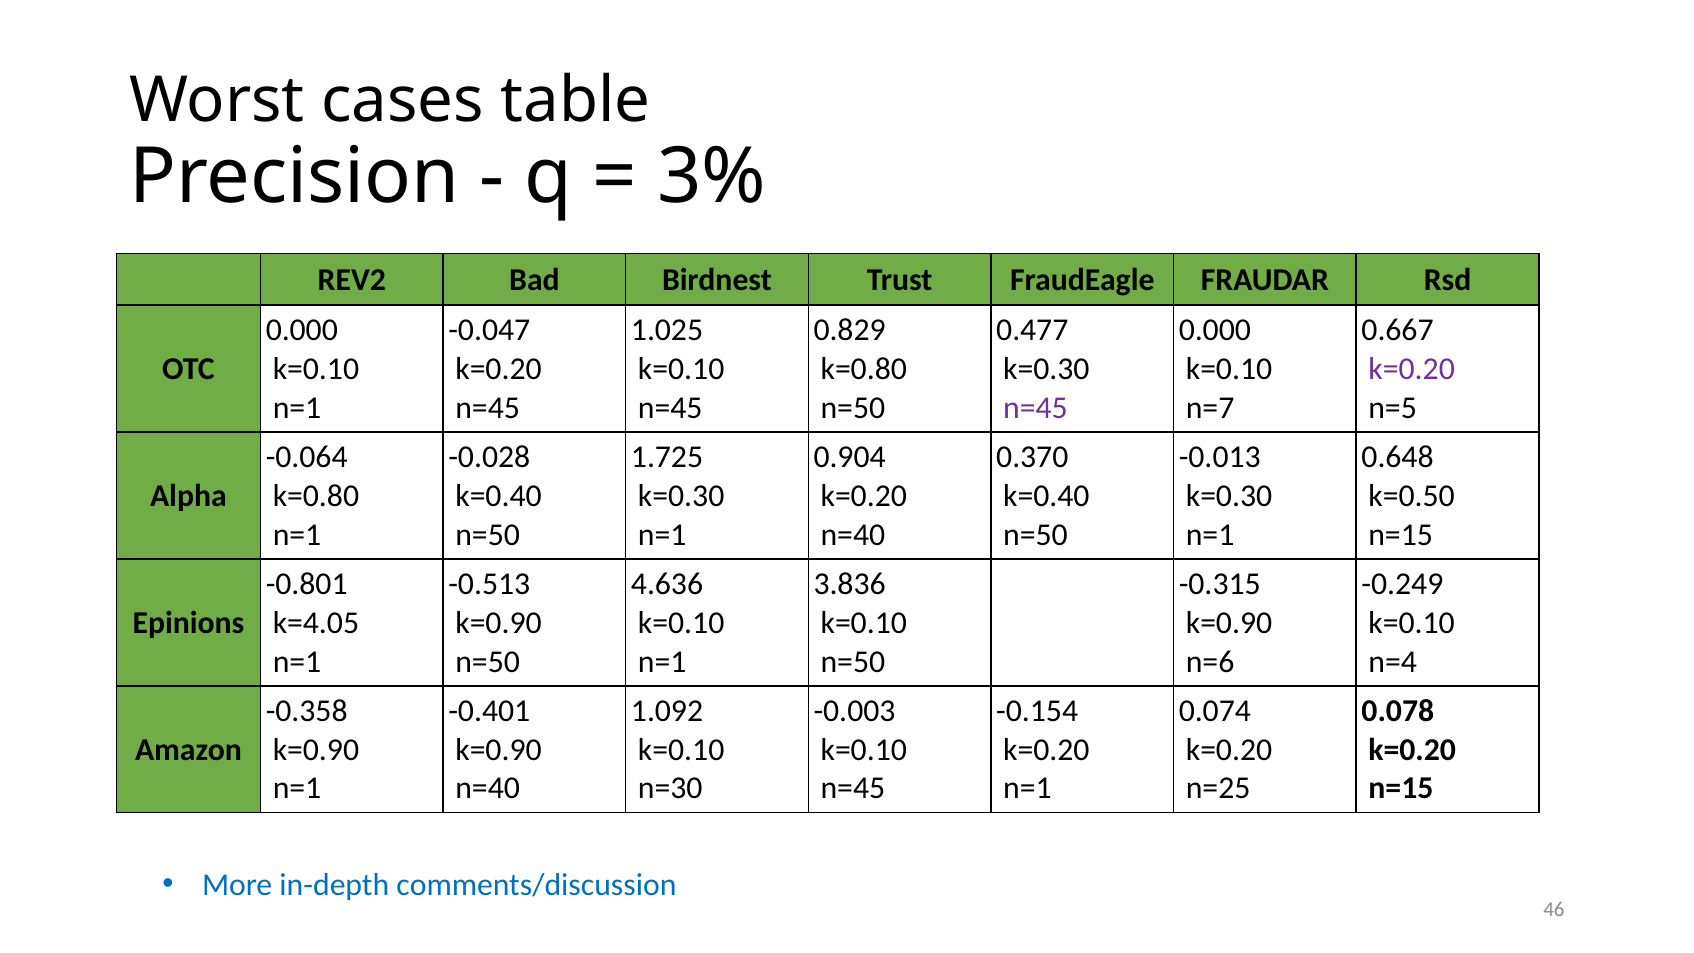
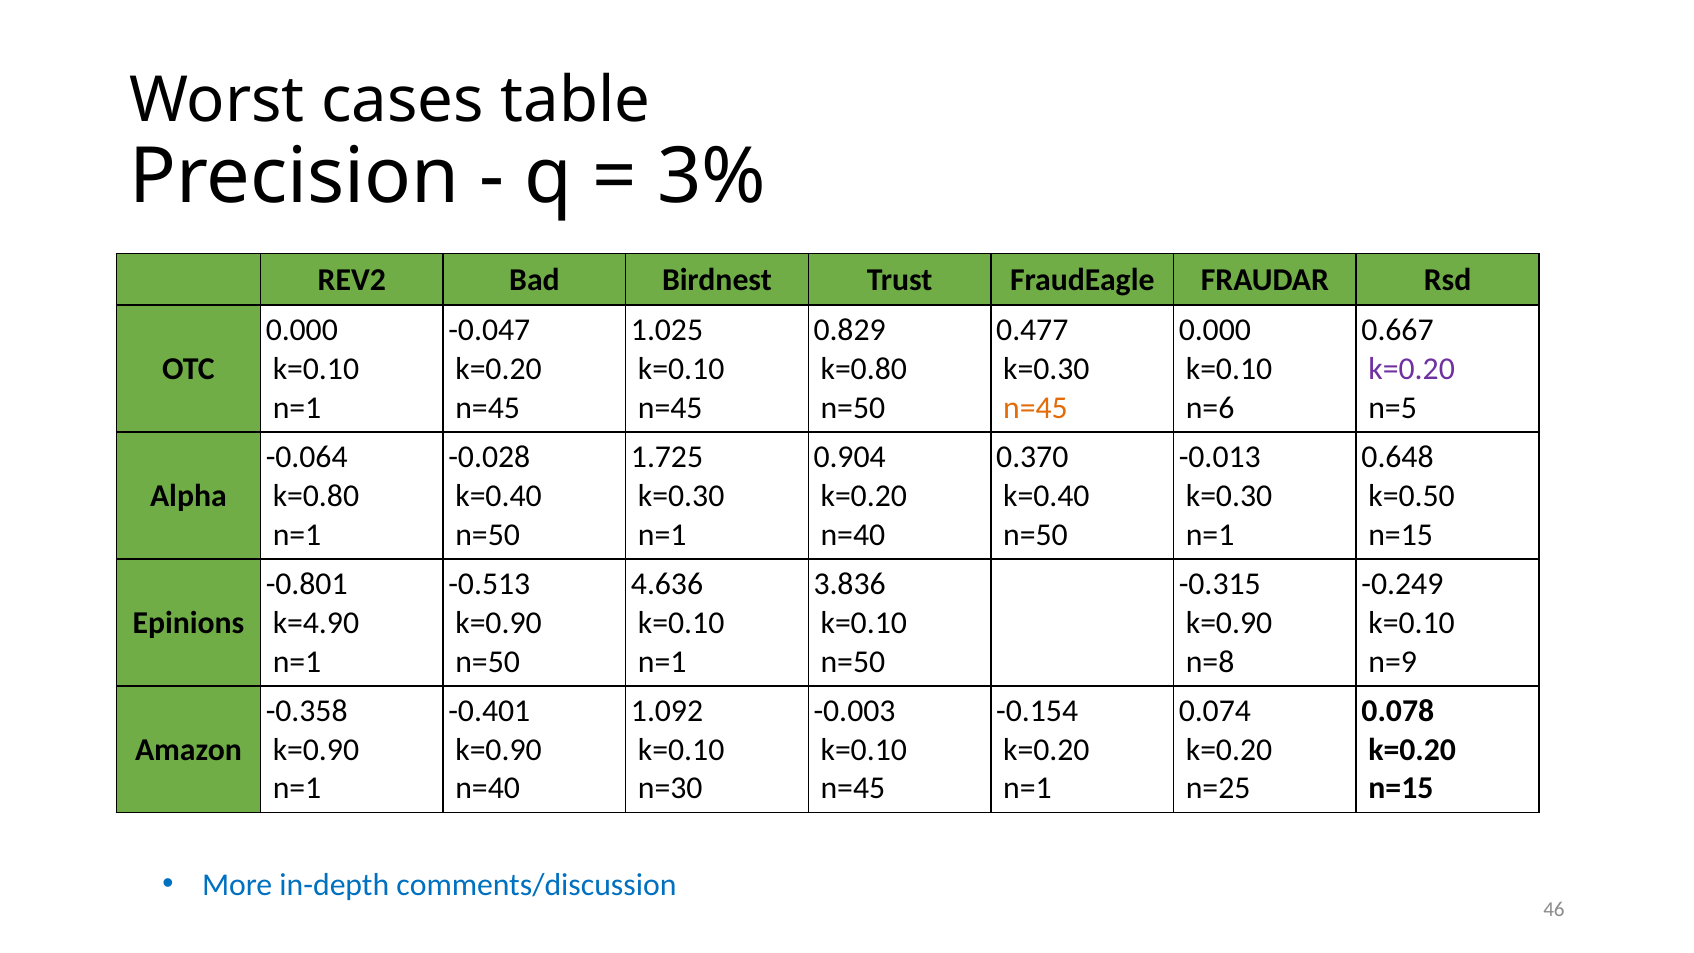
n=45 at (1036, 408) colour: purple -> orange
n=7: n=7 -> n=6
k=4.05: k=4.05 -> k=4.90
n=6: n=6 -> n=8
n=4: n=4 -> n=9
